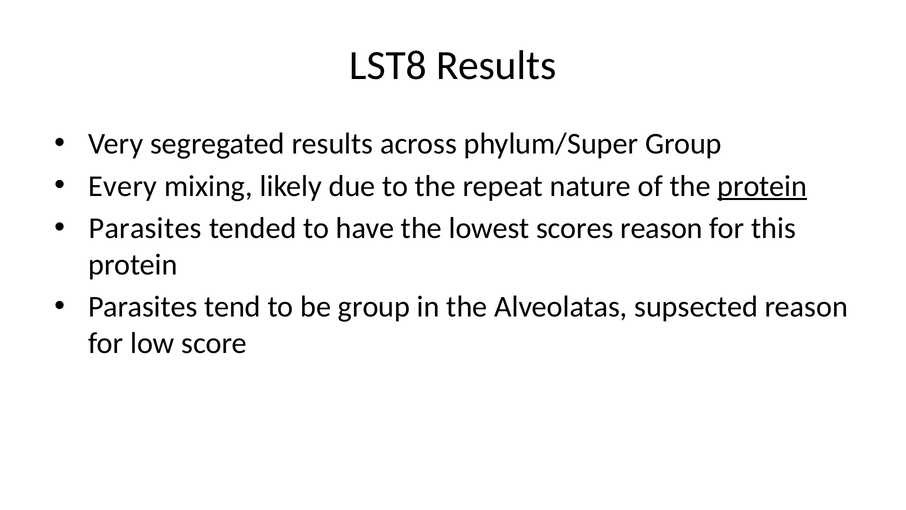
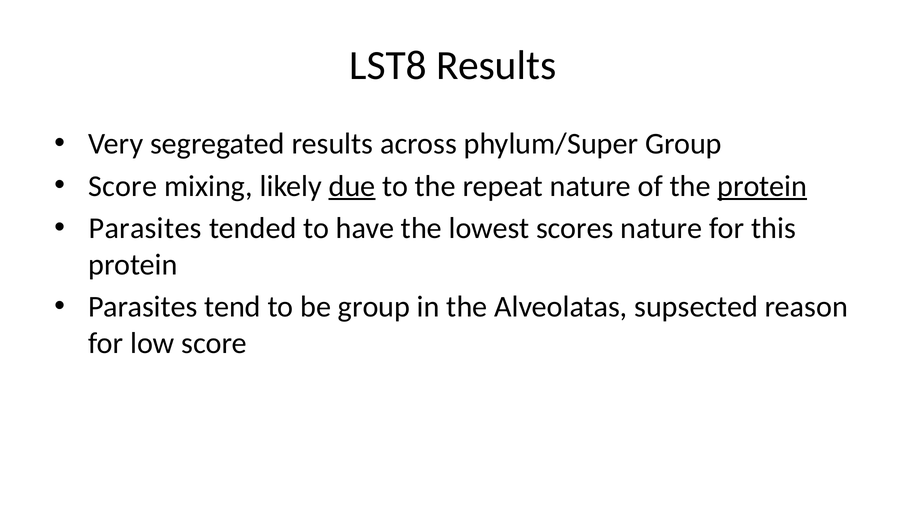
Every at (123, 186): Every -> Score
due underline: none -> present
scores reason: reason -> nature
